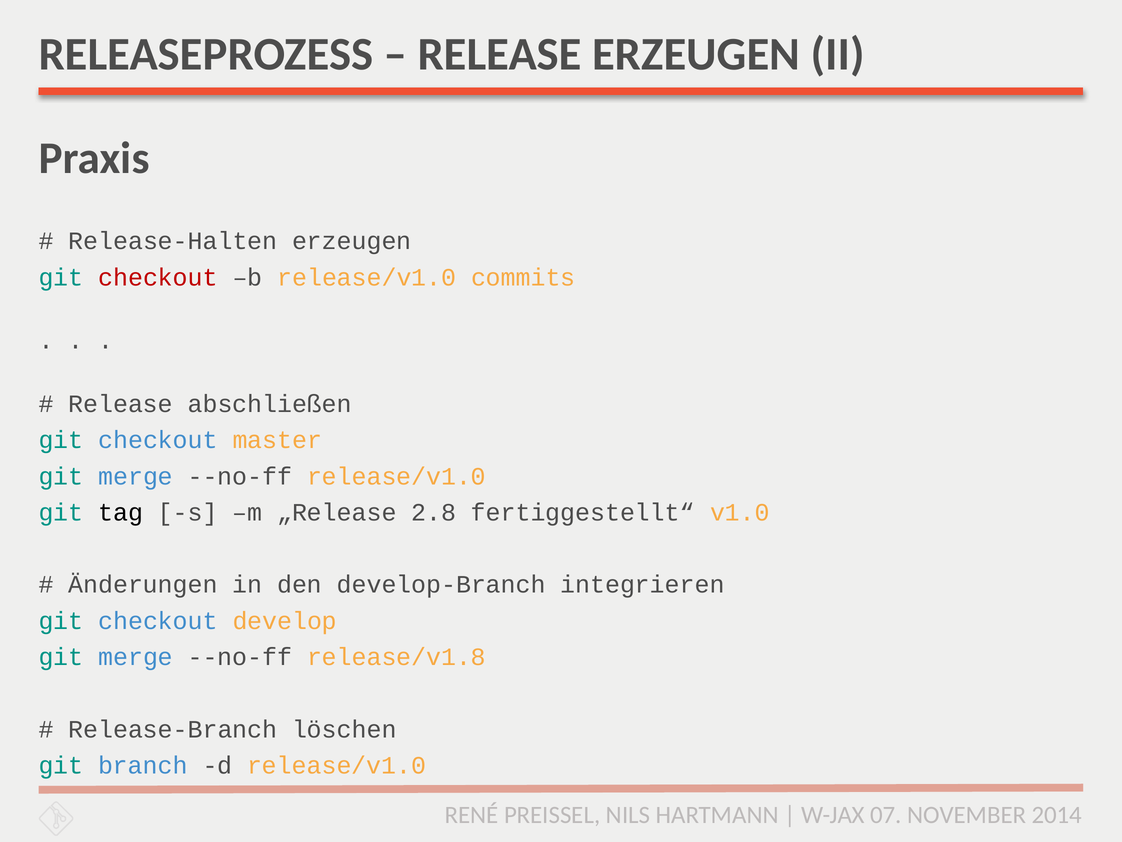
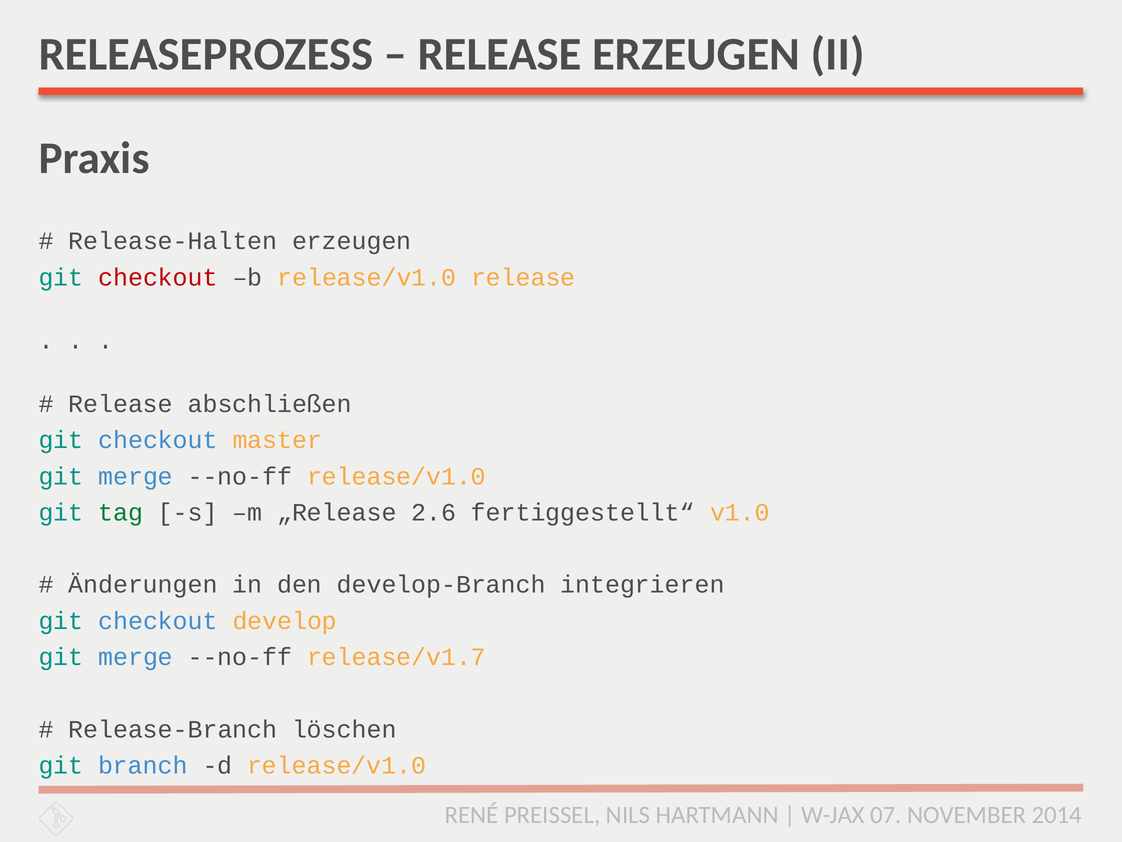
release/v1.0 commits: commits -> release
tag colour: black -> green
2.8: 2.8 -> 2.6
release/v1.8: release/v1.8 -> release/v1.7
